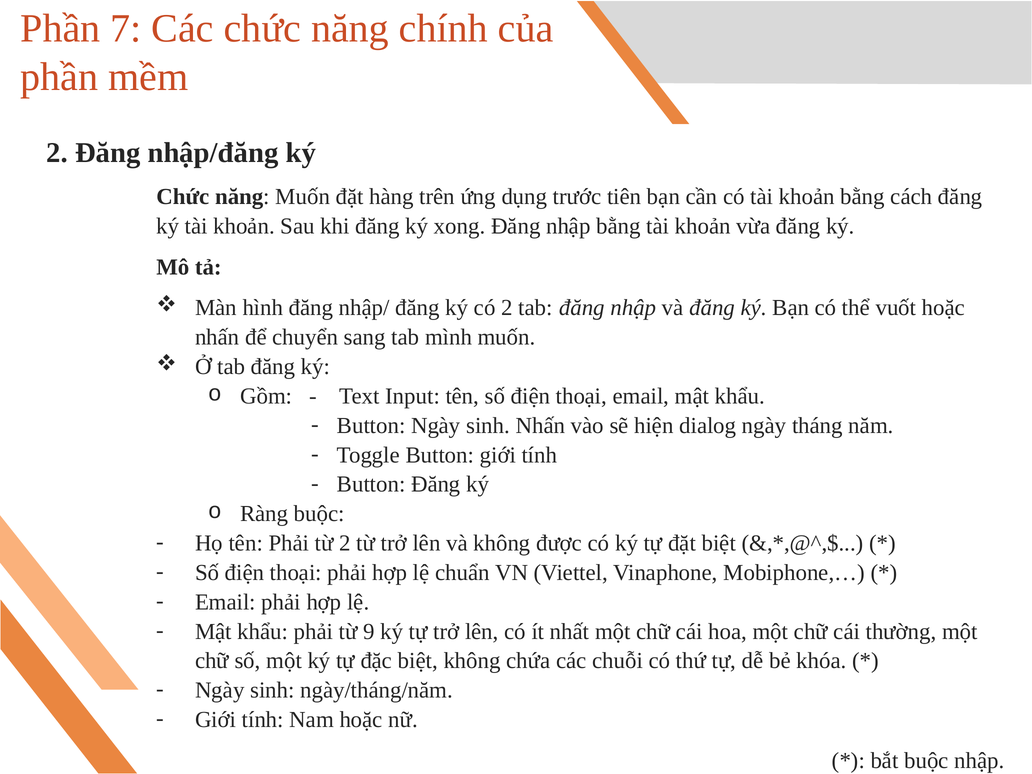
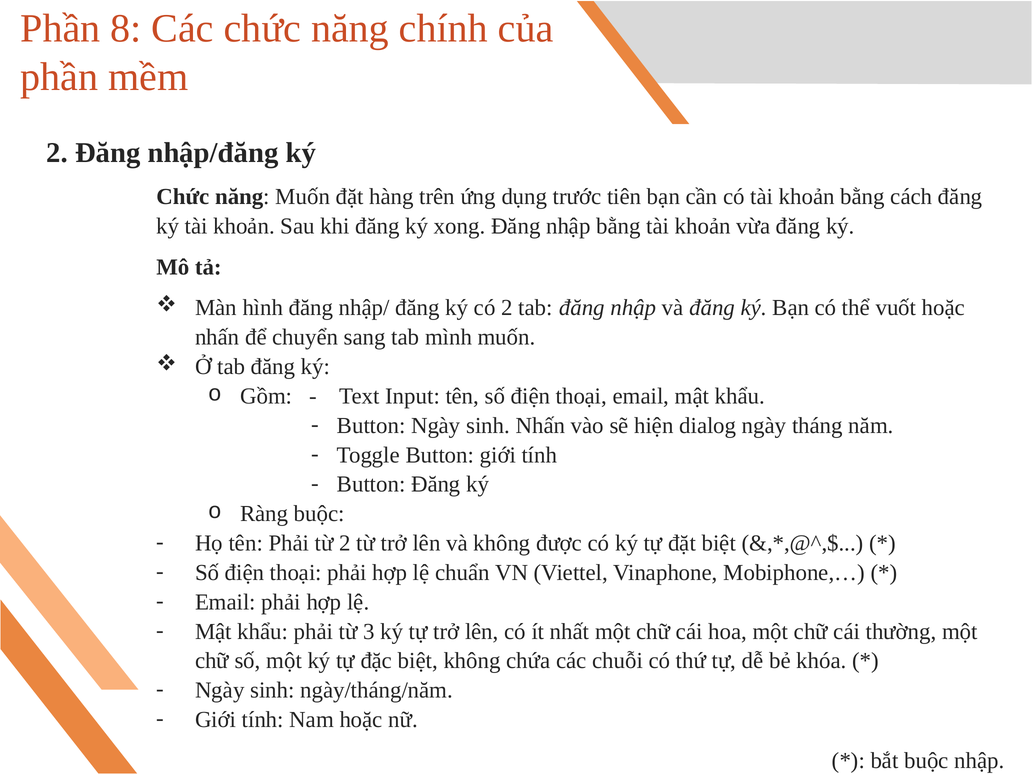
7: 7 -> 8
9: 9 -> 3
